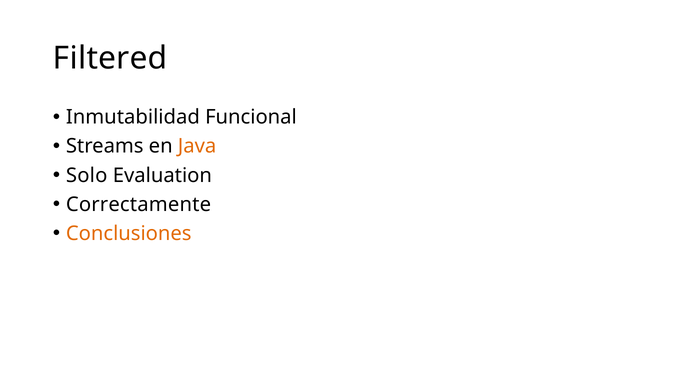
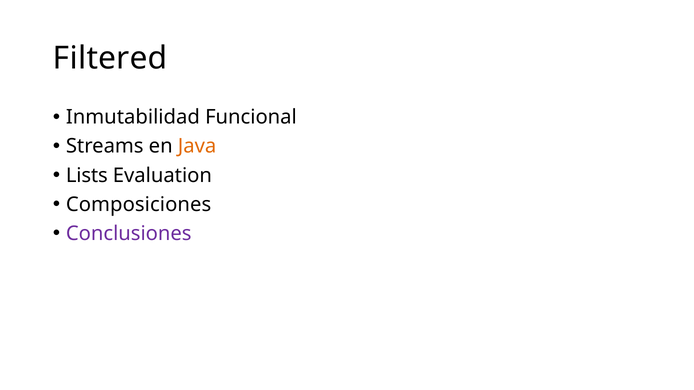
Solo: Solo -> Lists
Correctamente: Correctamente -> Composiciones
Conclusiones colour: orange -> purple
